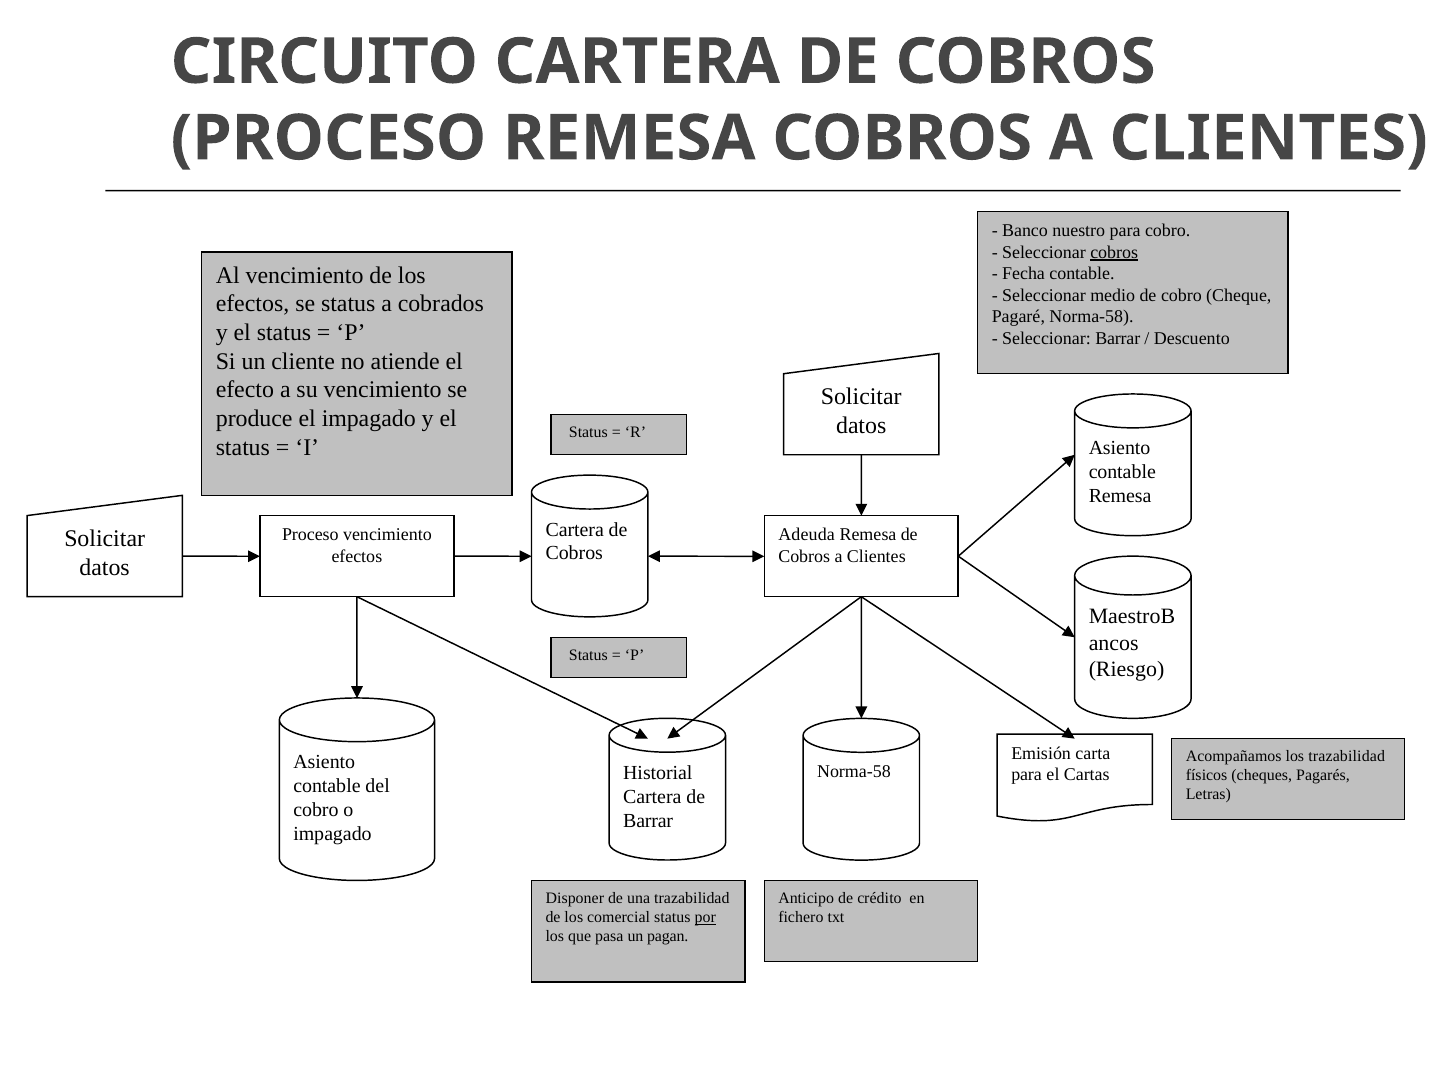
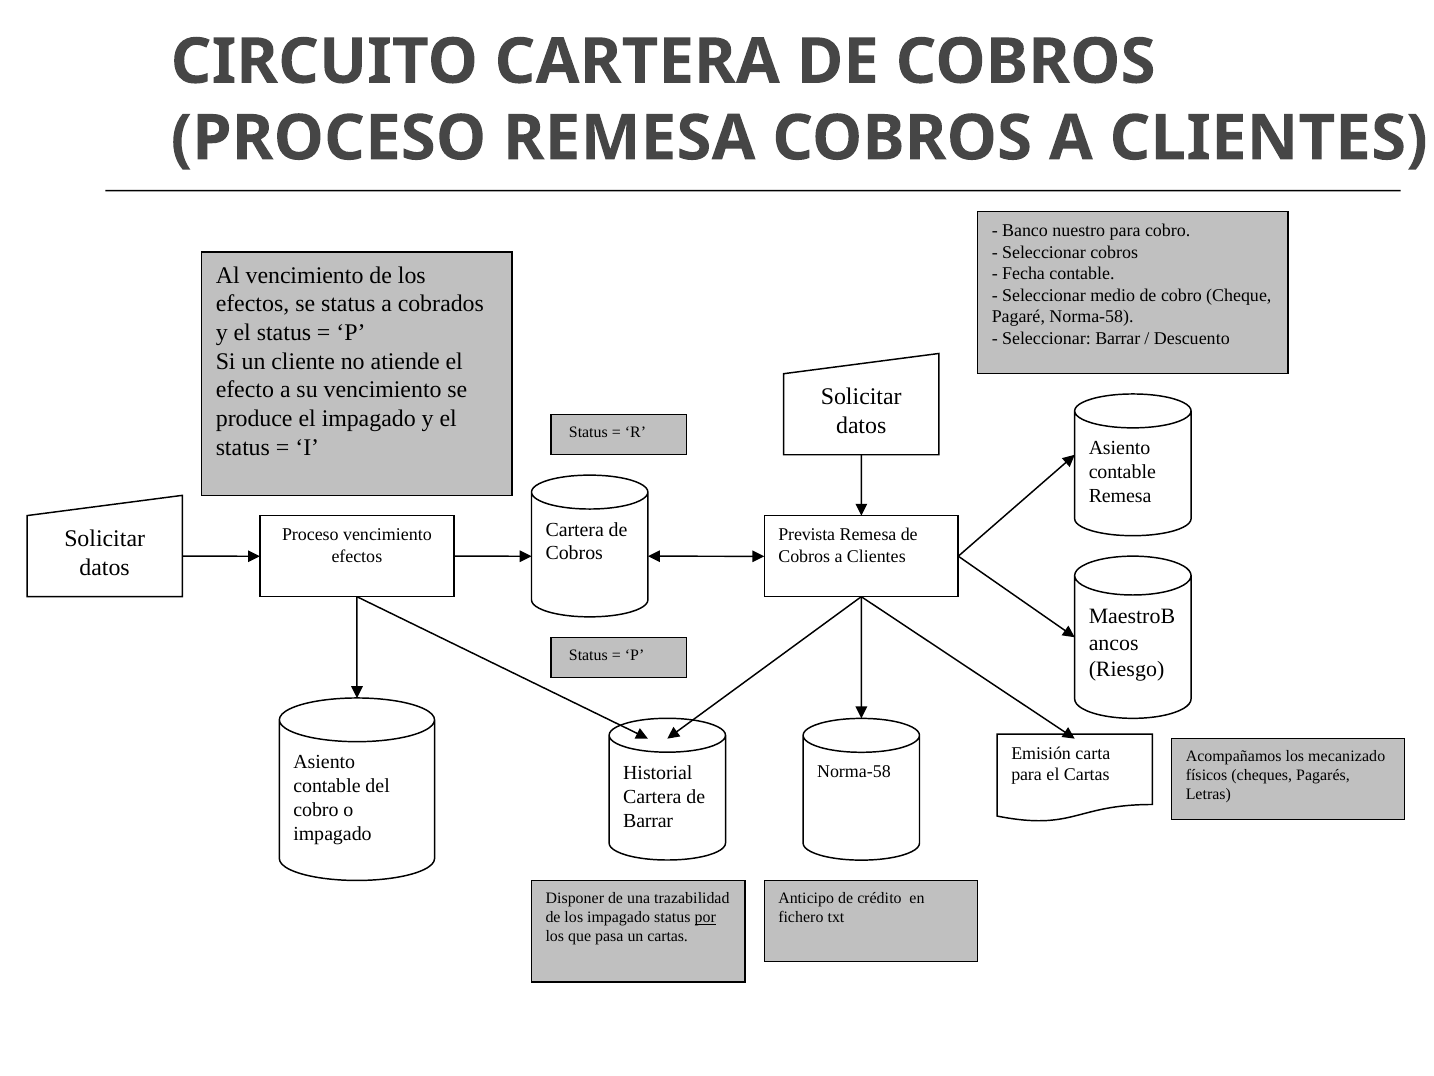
cobros at (1114, 252) underline: present -> none
Adeuda: Adeuda -> Prevista
los trazabilidad: trazabilidad -> mecanizado
los comercial: comercial -> impagado
un pagan: pagan -> cartas
